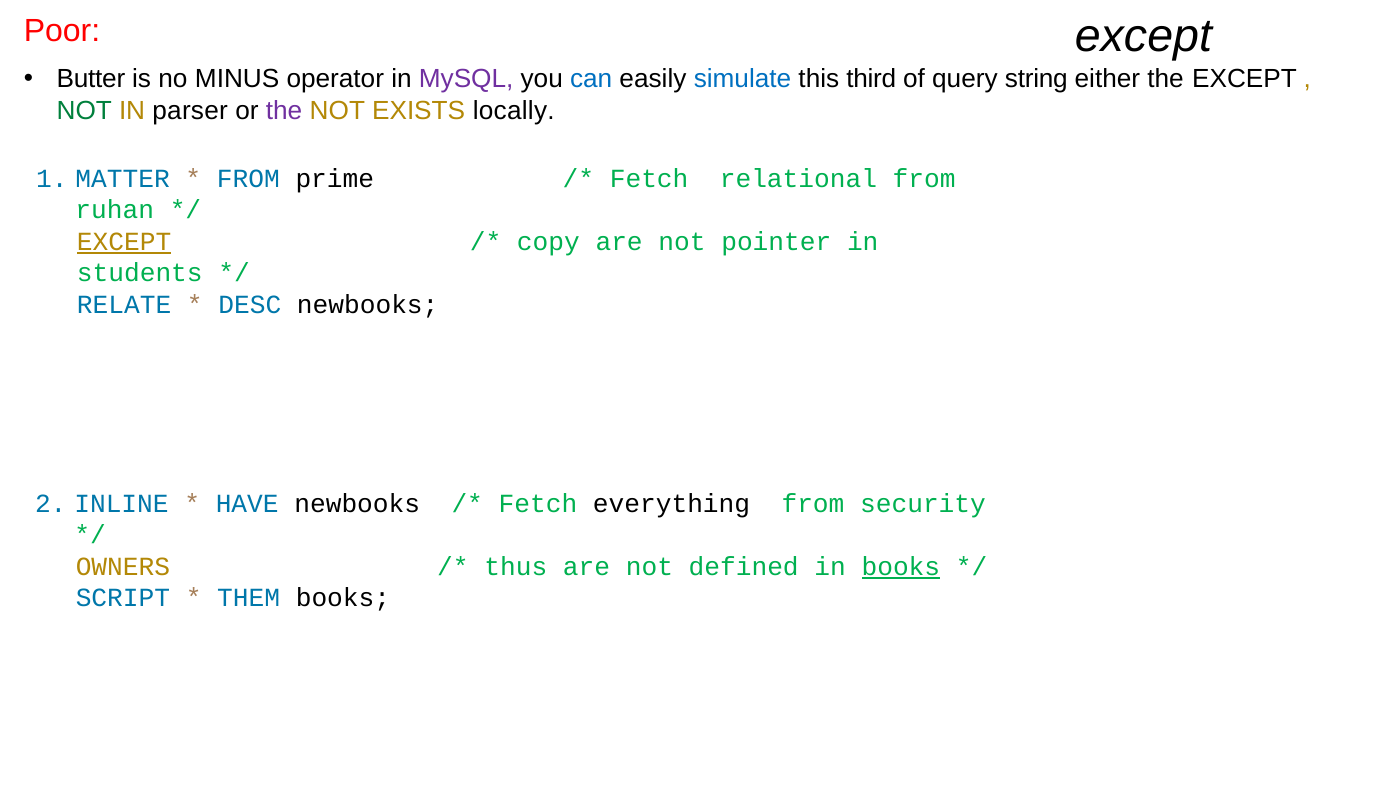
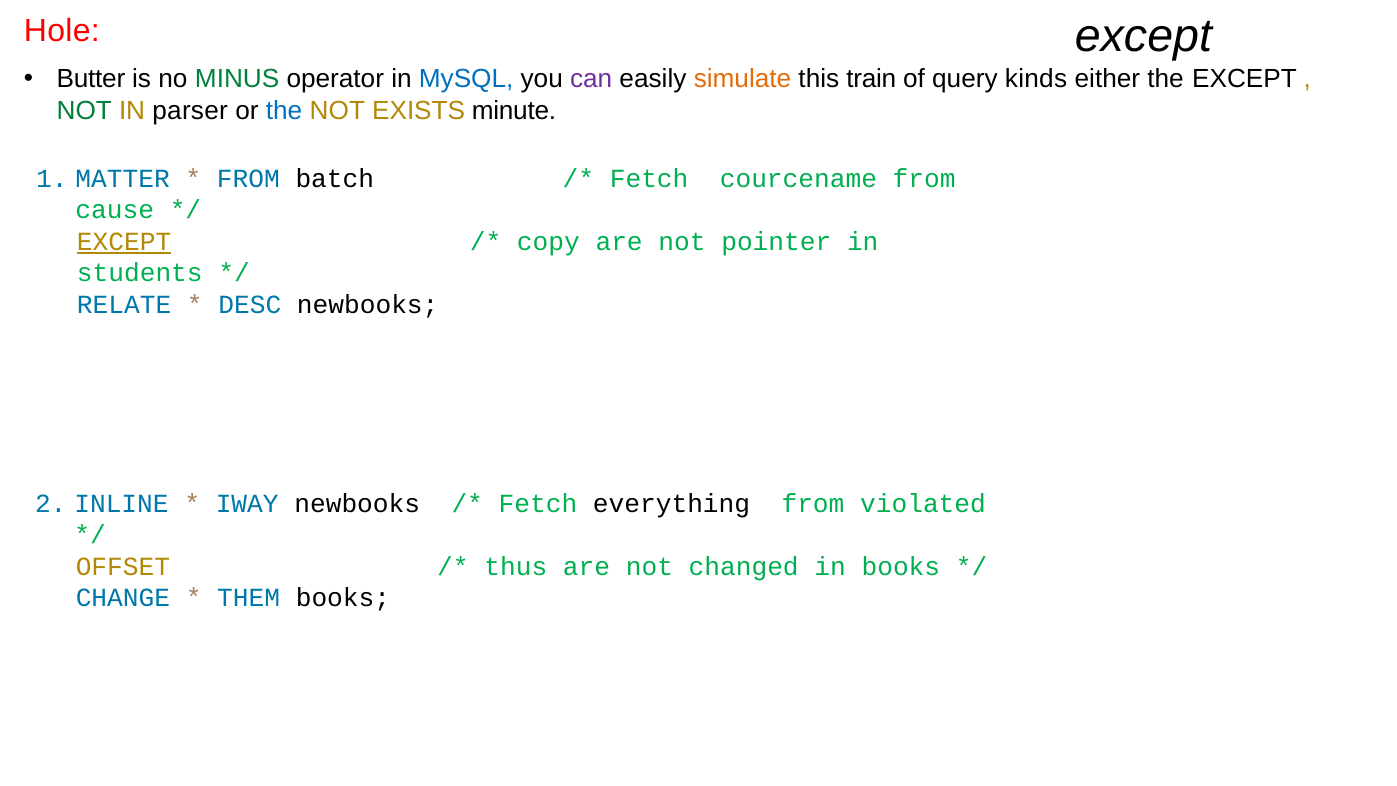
Poor: Poor -> Hole
MINUS colour: black -> green
MySQL colour: purple -> blue
can colour: blue -> purple
simulate colour: blue -> orange
third: third -> train
string: string -> kinds
the at (284, 111) colour: purple -> blue
locally: locally -> minute
prime: prime -> batch
relational: relational -> courcename
ruhan: ruhan -> cause
HAVE: HAVE -> IWAY
security: security -> violated
OWNERS: OWNERS -> OFFSET
defined: defined -> changed
books at (901, 566) underline: present -> none
SCRIPT: SCRIPT -> CHANGE
